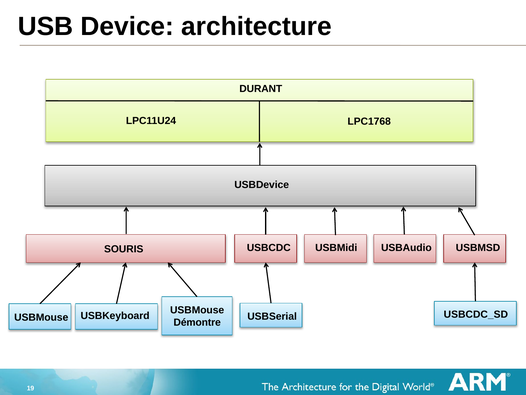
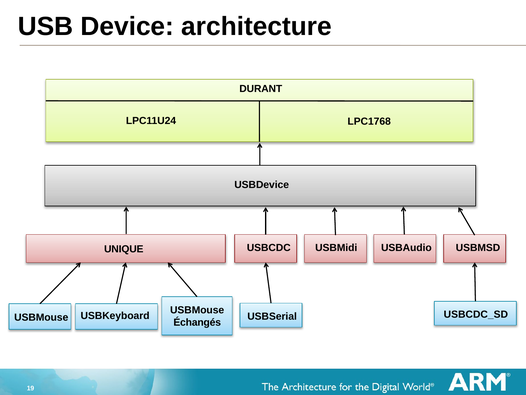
SOURIS: SOURIS -> UNIQUE
Démontre: Démontre -> Échangés
